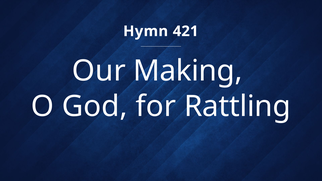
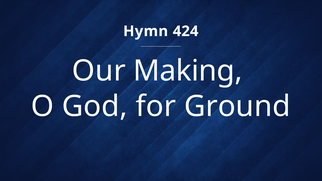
421: 421 -> 424
Rattling: Rattling -> Ground
